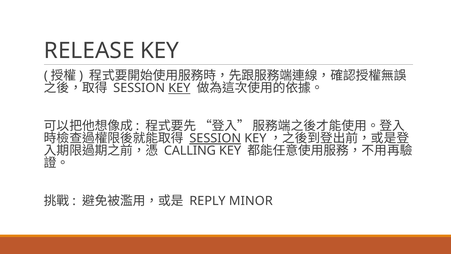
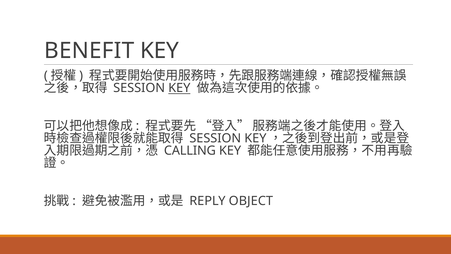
RELEASE: RELEASE -> BENEFIT
SESSION at (215, 138) underline: present -> none
MINOR: MINOR -> OBJECT
